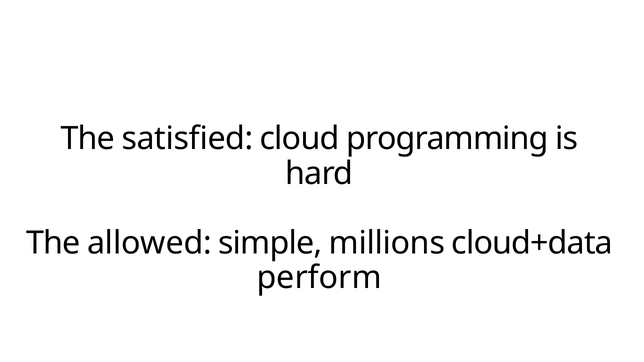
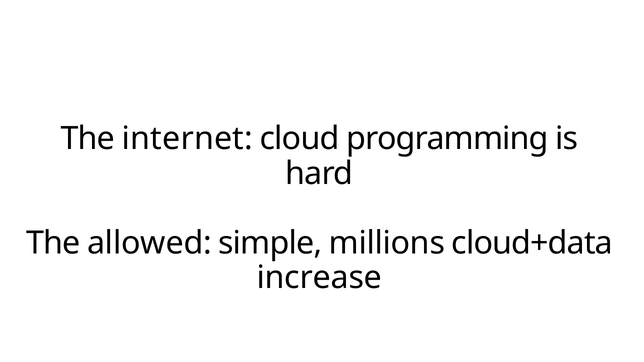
satisfied: satisfied -> internet
perform: perform -> increase
